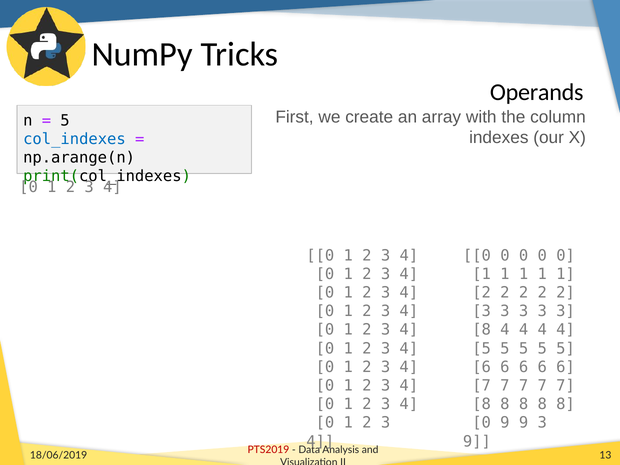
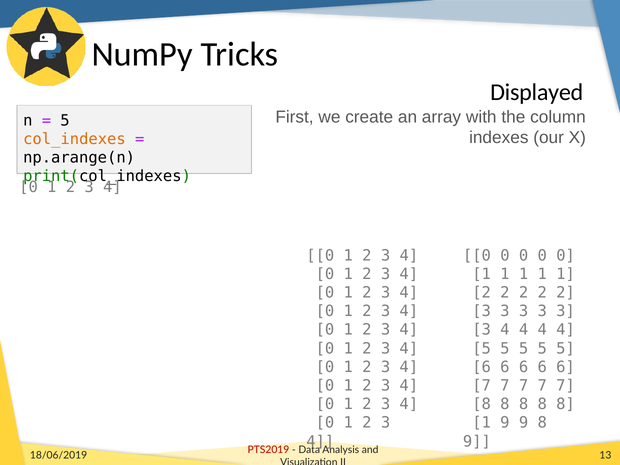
Operands: Operands -> Displayed
col_indexes colour: blue -> orange
8 at (482, 330): 8 -> 3
0 at (482, 423): 0 -> 1
9 3: 3 -> 8
